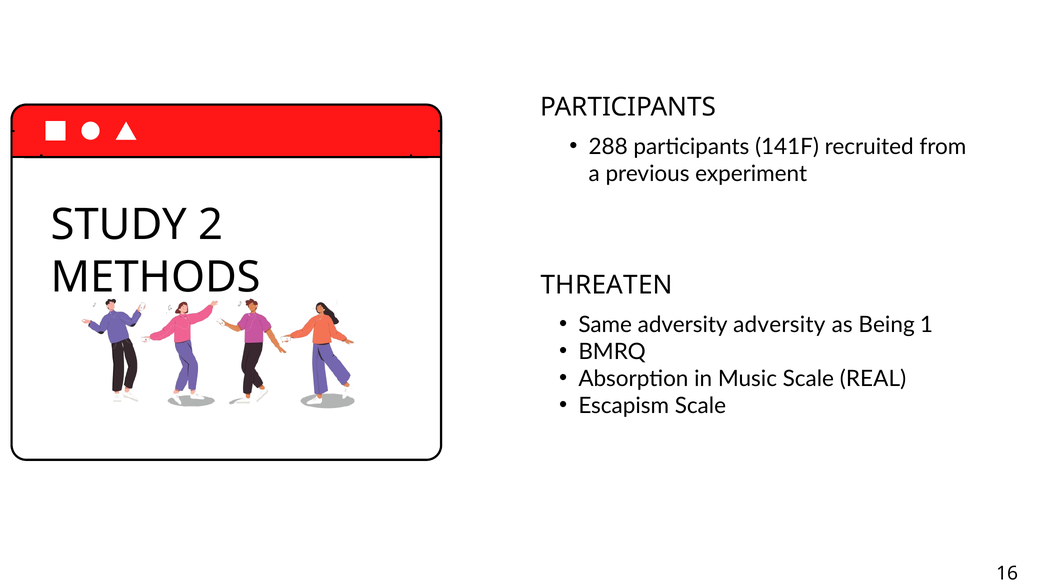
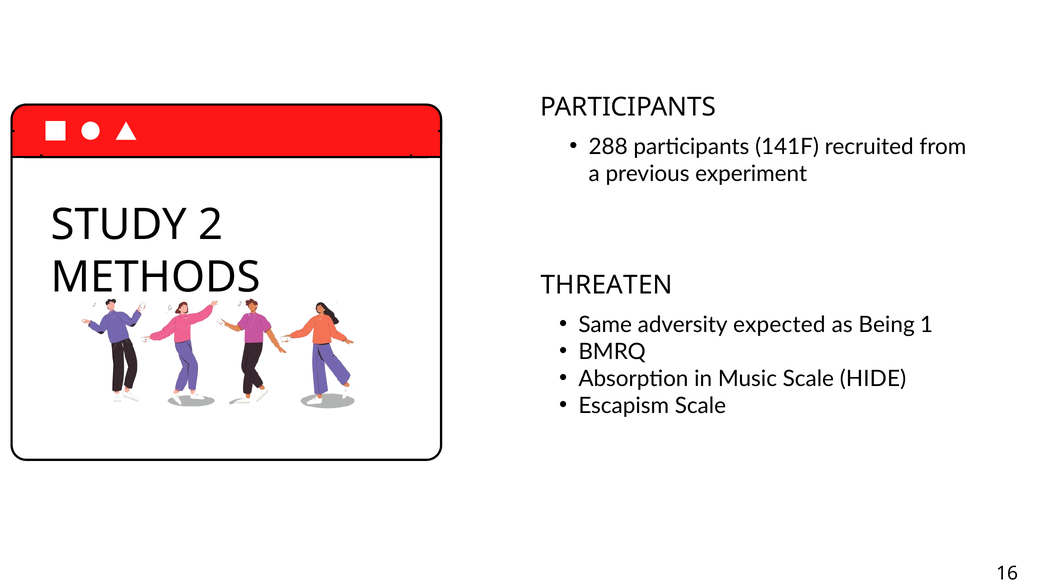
adversity adversity: adversity -> expected
REAL: REAL -> HIDE
